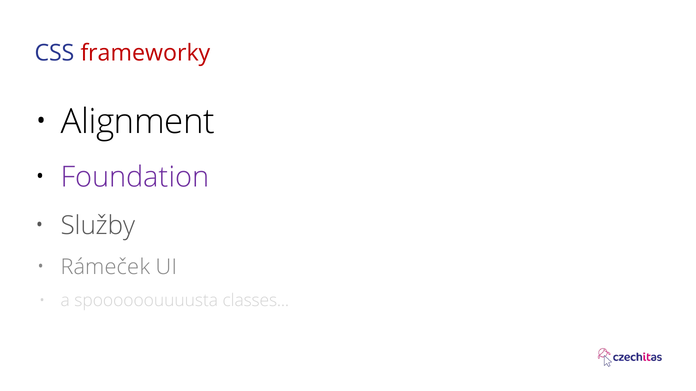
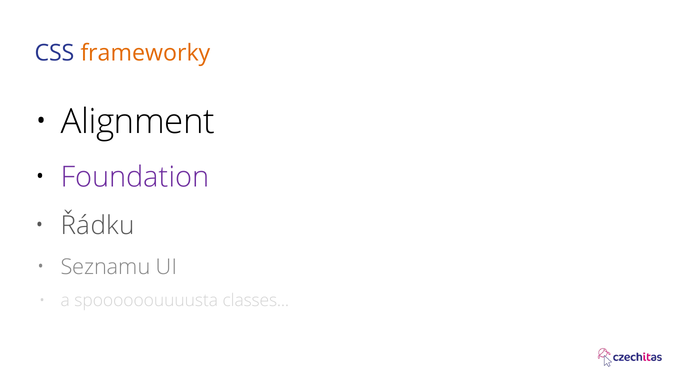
frameworky colour: red -> orange
Služby: Služby -> Řádku
Rámeček: Rámeček -> Seznamu
